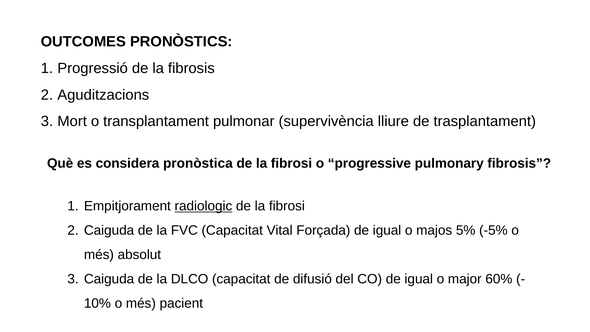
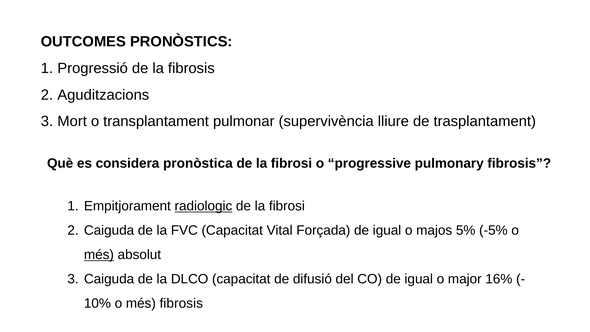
més at (99, 255) underline: none -> present
60%: 60% -> 16%
més pacient: pacient -> fibrosis
